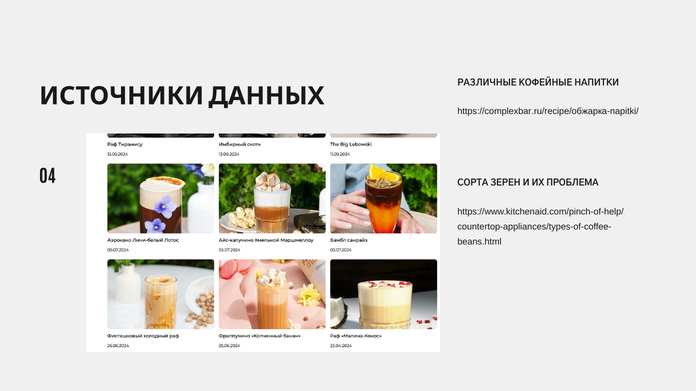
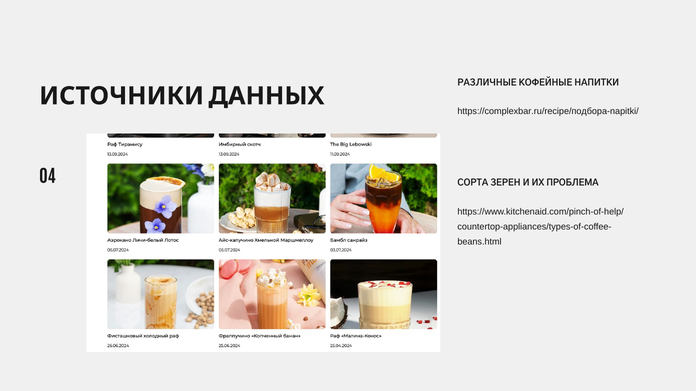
https://complexbar.ru/recipe/обжарка-napitki/: https://complexbar.ru/recipe/обжарка-napitki/ -> https://complexbar.ru/recipe/подбора-napitki/
